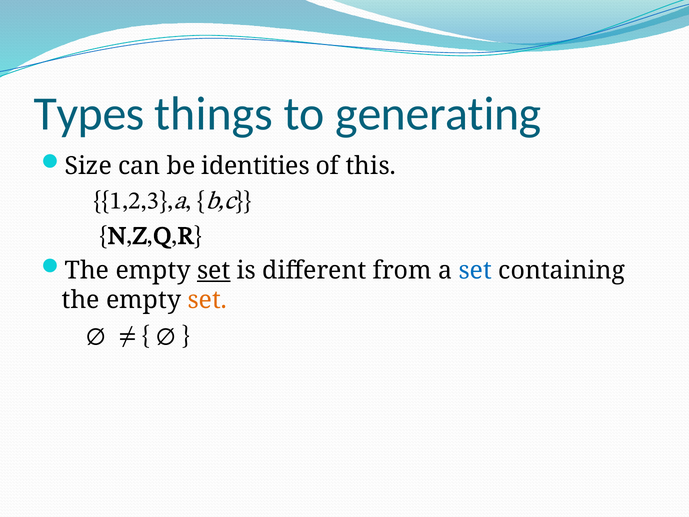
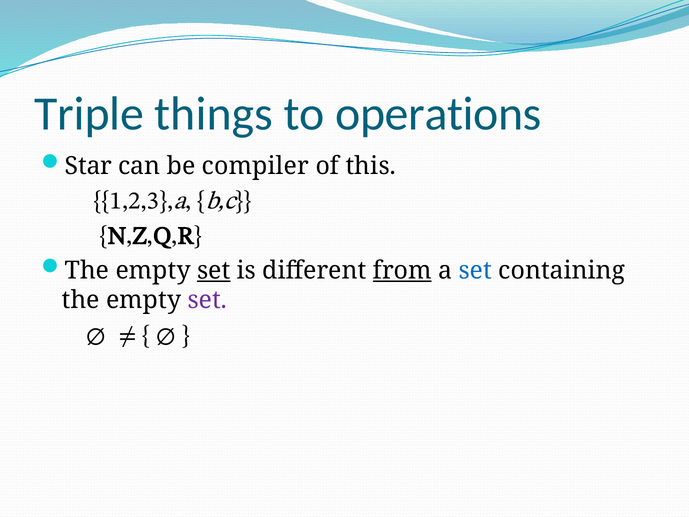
Types: Types -> Triple
generating: generating -> operations
Size: Size -> Star
identities: identities -> compiler
from underline: none -> present
set at (207, 300) colour: orange -> purple
